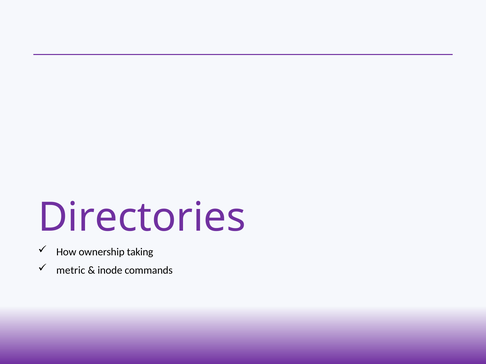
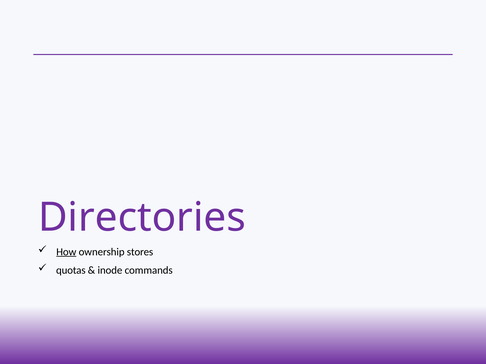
How underline: none -> present
taking: taking -> stores
metric: metric -> quotas
